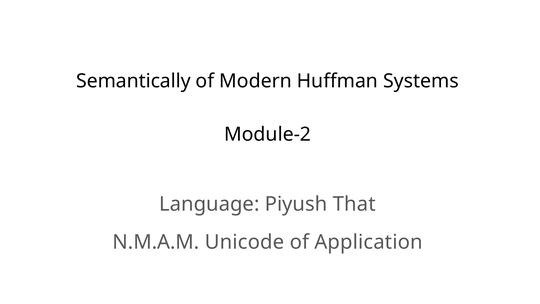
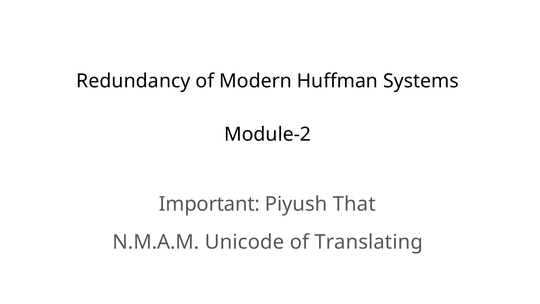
Semantically: Semantically -> Redundancy
Language: Language -> Important
Application: Application -> Translating
